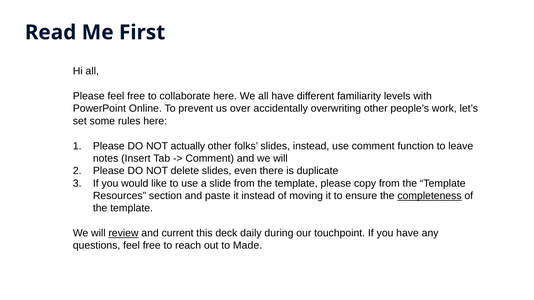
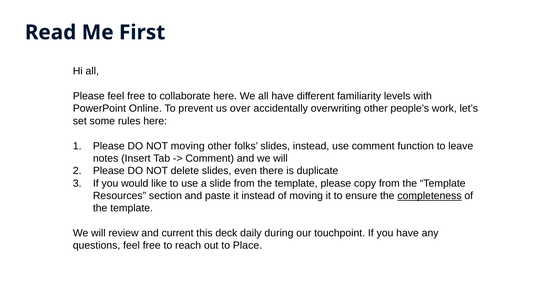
NOT actually: actually -> moving
review underline: present -> none
Made: Made -> Place
